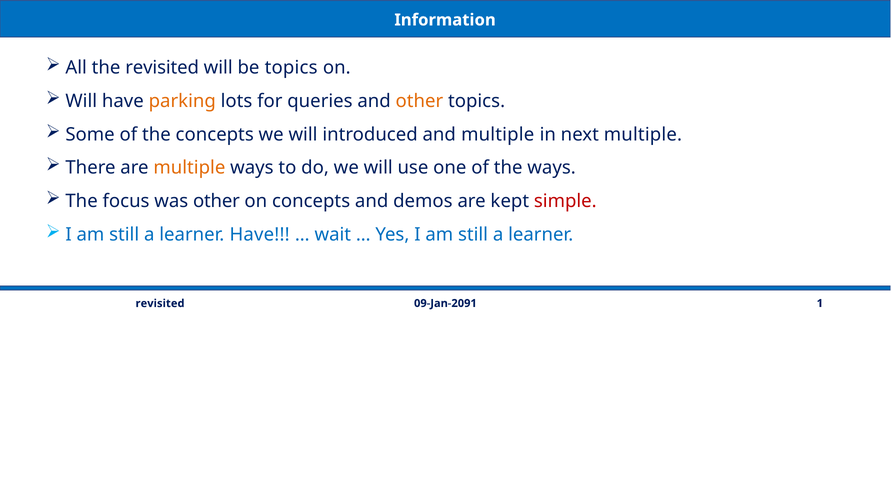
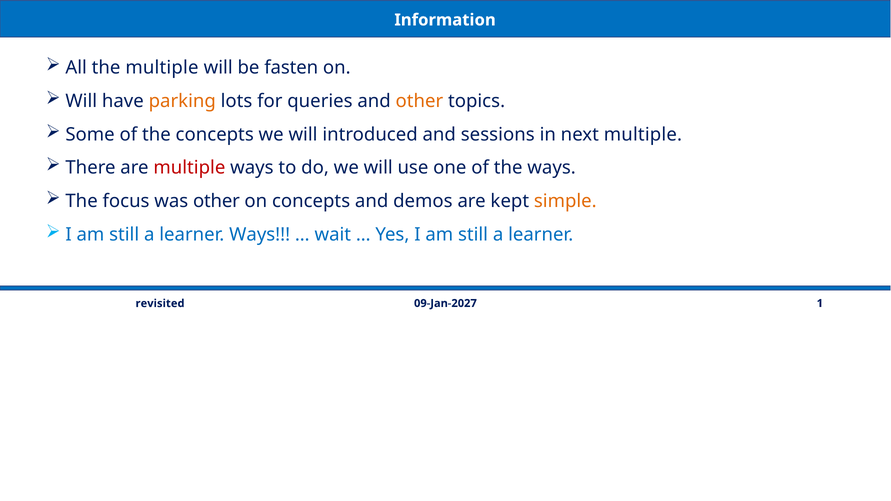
the revisited: revisited -> multiple
be topics: topics -> fasten
and multiple: multiple -> sessions
multiple at (189, 168) colour: orange -> red
simple colour: red -> orange
learner Have: Have -> Ways
09-Jan-2091: 09-Jan-2091 -> 09-Jan-2027
